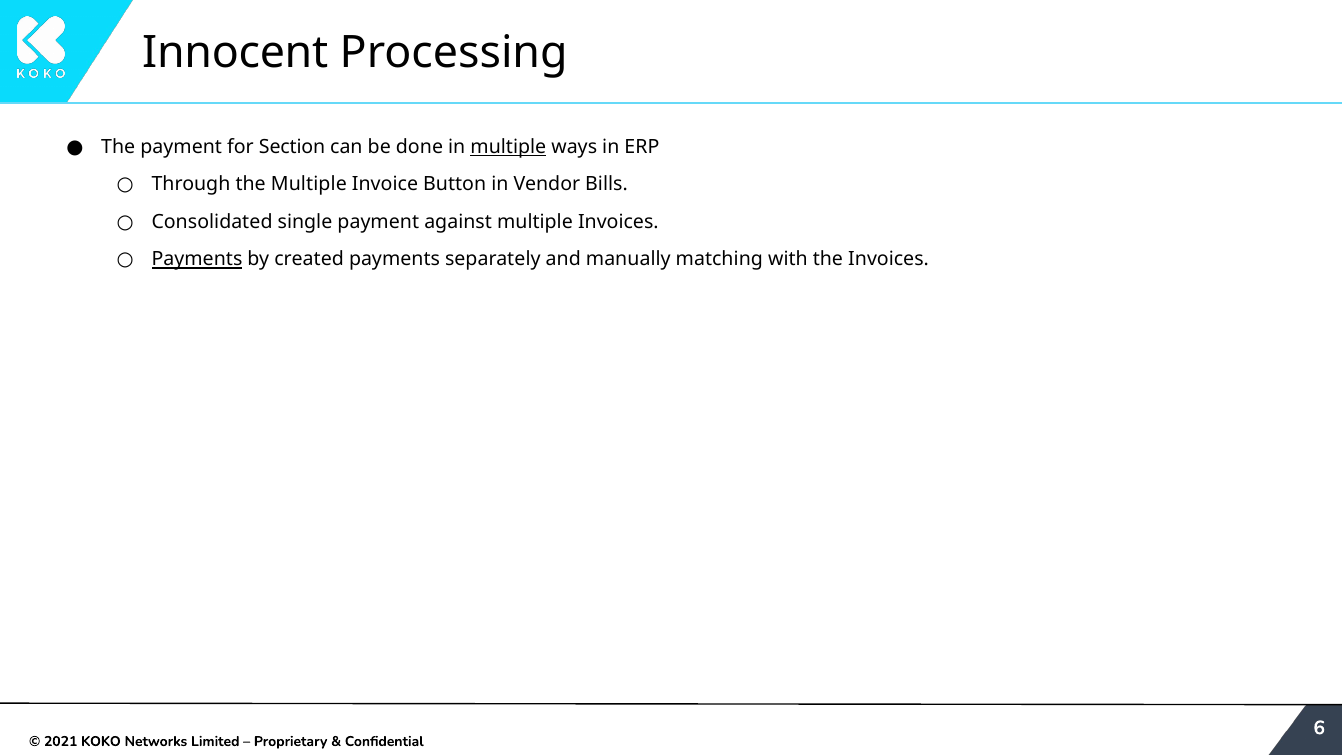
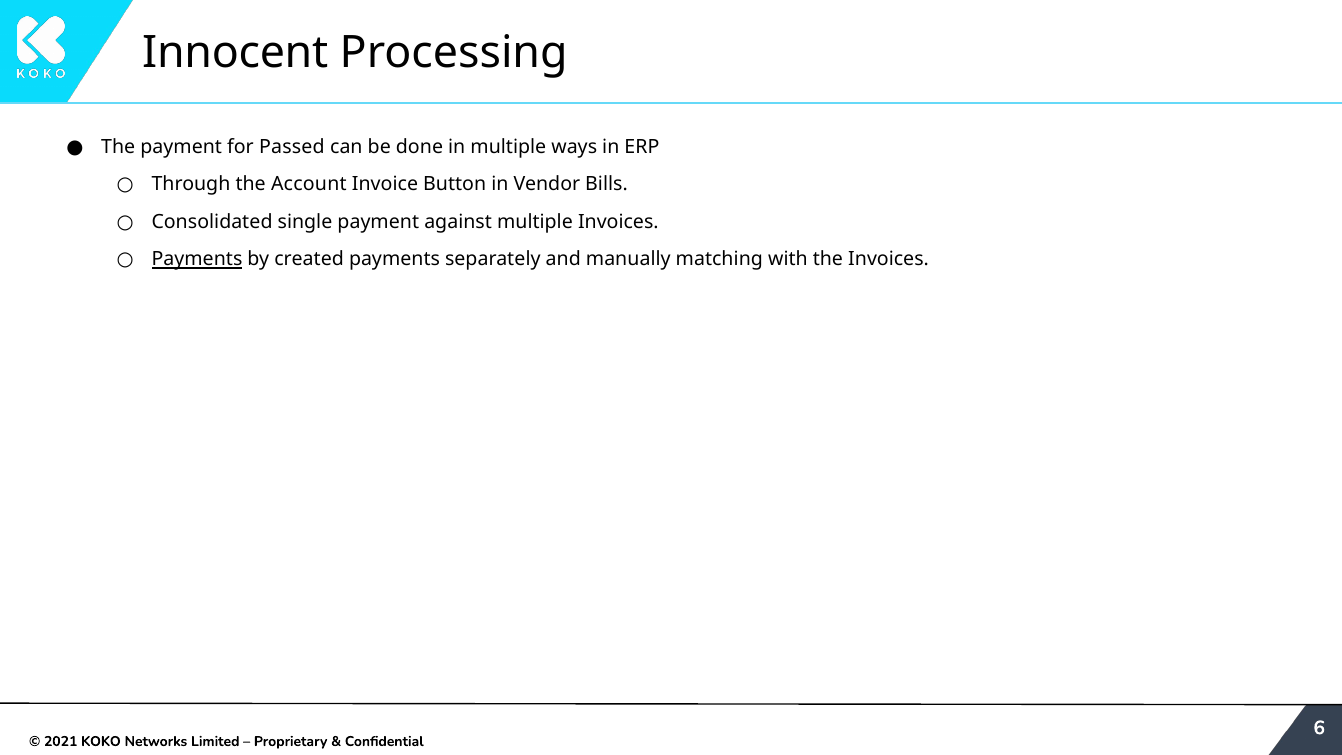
Section: Section -> Passed
multiple at (508, 147) underline: present -> none
the Multiple: Multiple -> Account
